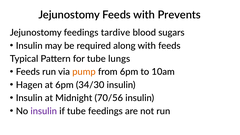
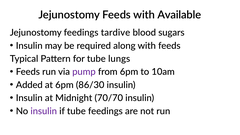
Prevents: Prevents -> Available
pump colour: orange -> purple
Hagen: Hagen -> Added
34/30: 34/30 -> 86/30
70/56: 70/56 -> 70/70
